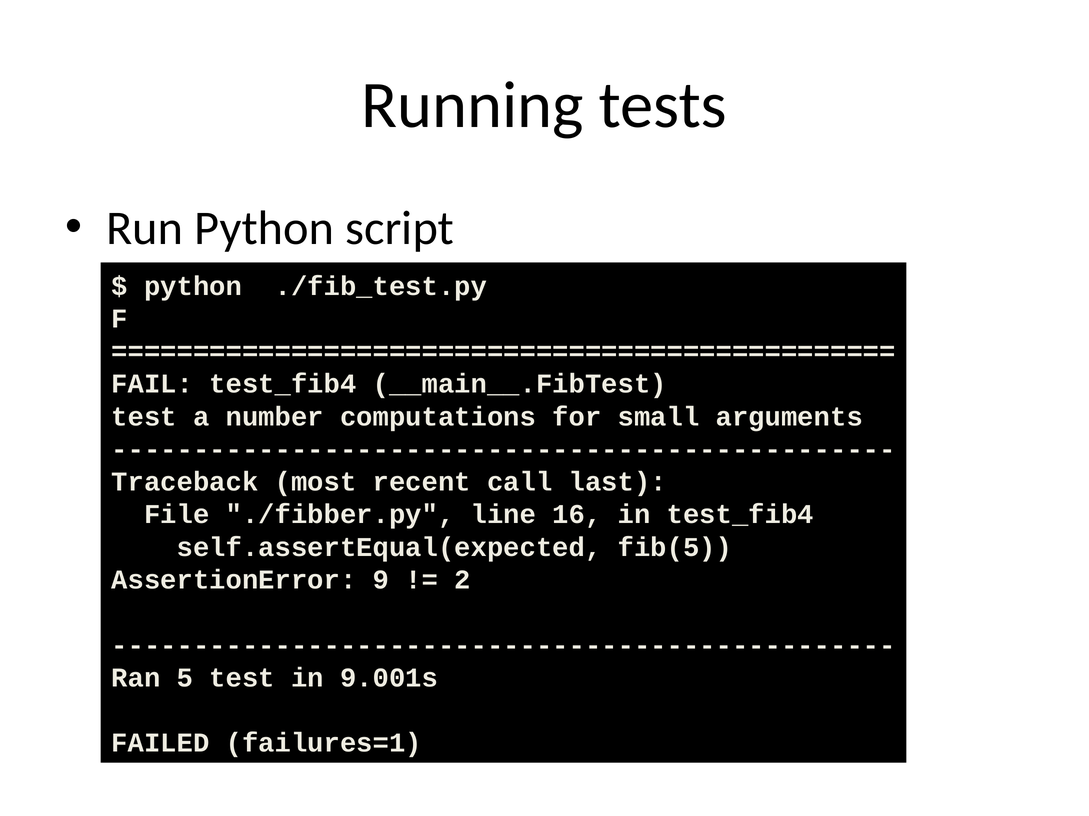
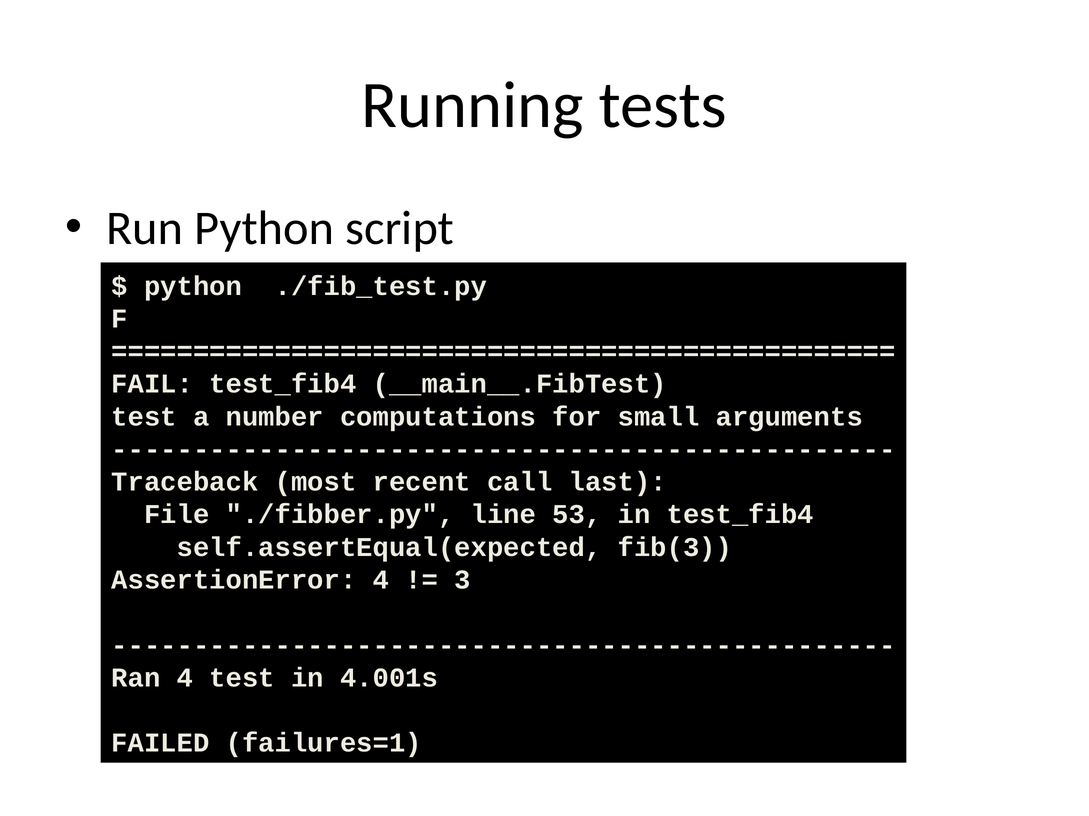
16: 16 -> 53
fib(5: fib(5 -> fib(3
AssertionError 9: 9 -> 4
2: 2 -> 3
Ran 5: 5 -> 4
9.001s: 9.001s -> 4.001s
